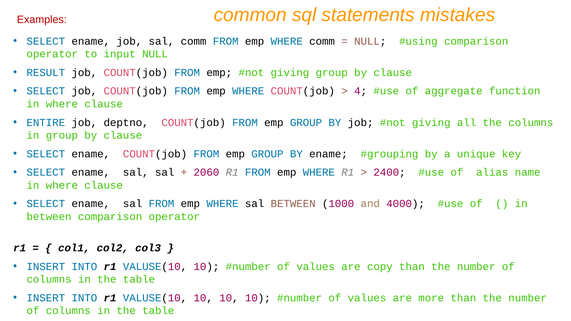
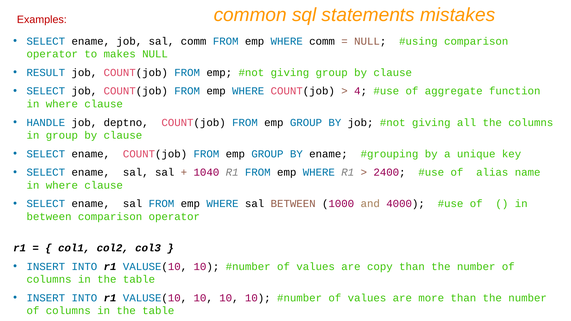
input: input -> makes
ENTIRE: ENTIRE -> HANDLE
2060: 2060 -> 1040
